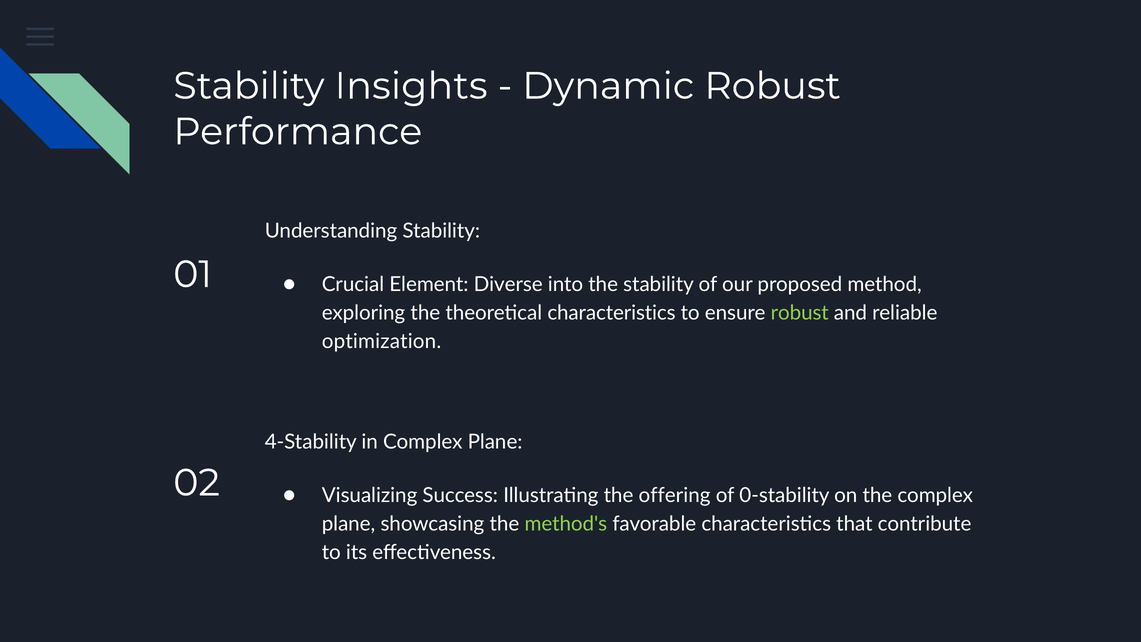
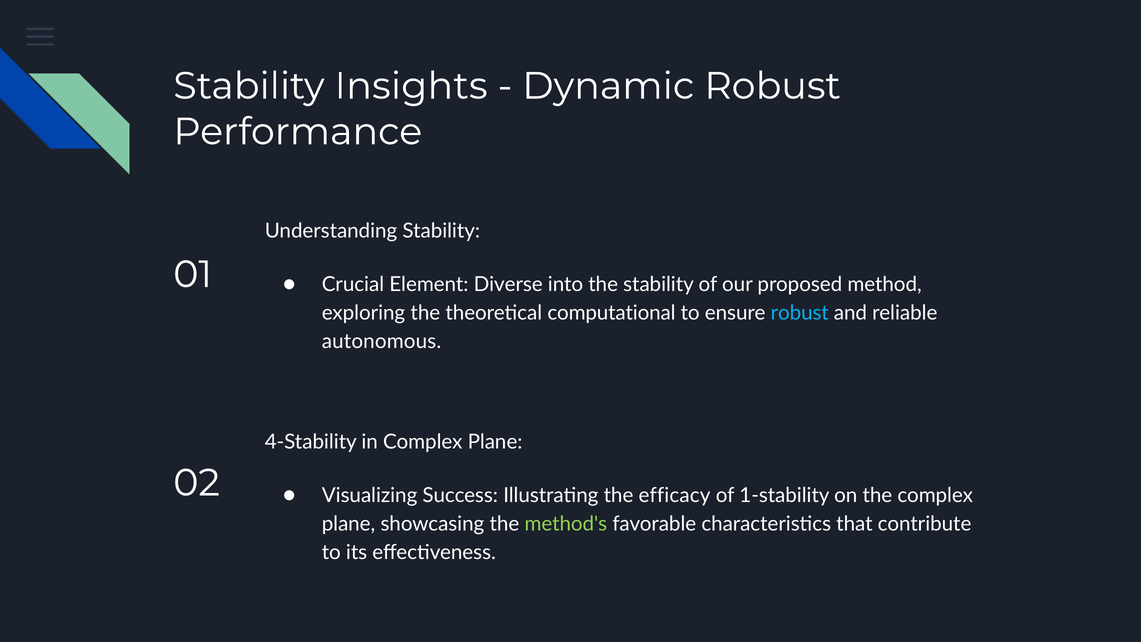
theoretical characteristics: characteristics -> computational
robust at (800, 313) colour: light green -> light blue
optimization: optimization -> autonomous
offering: offering -> efficacy
0-stability: 0-stability -> 1-stability
